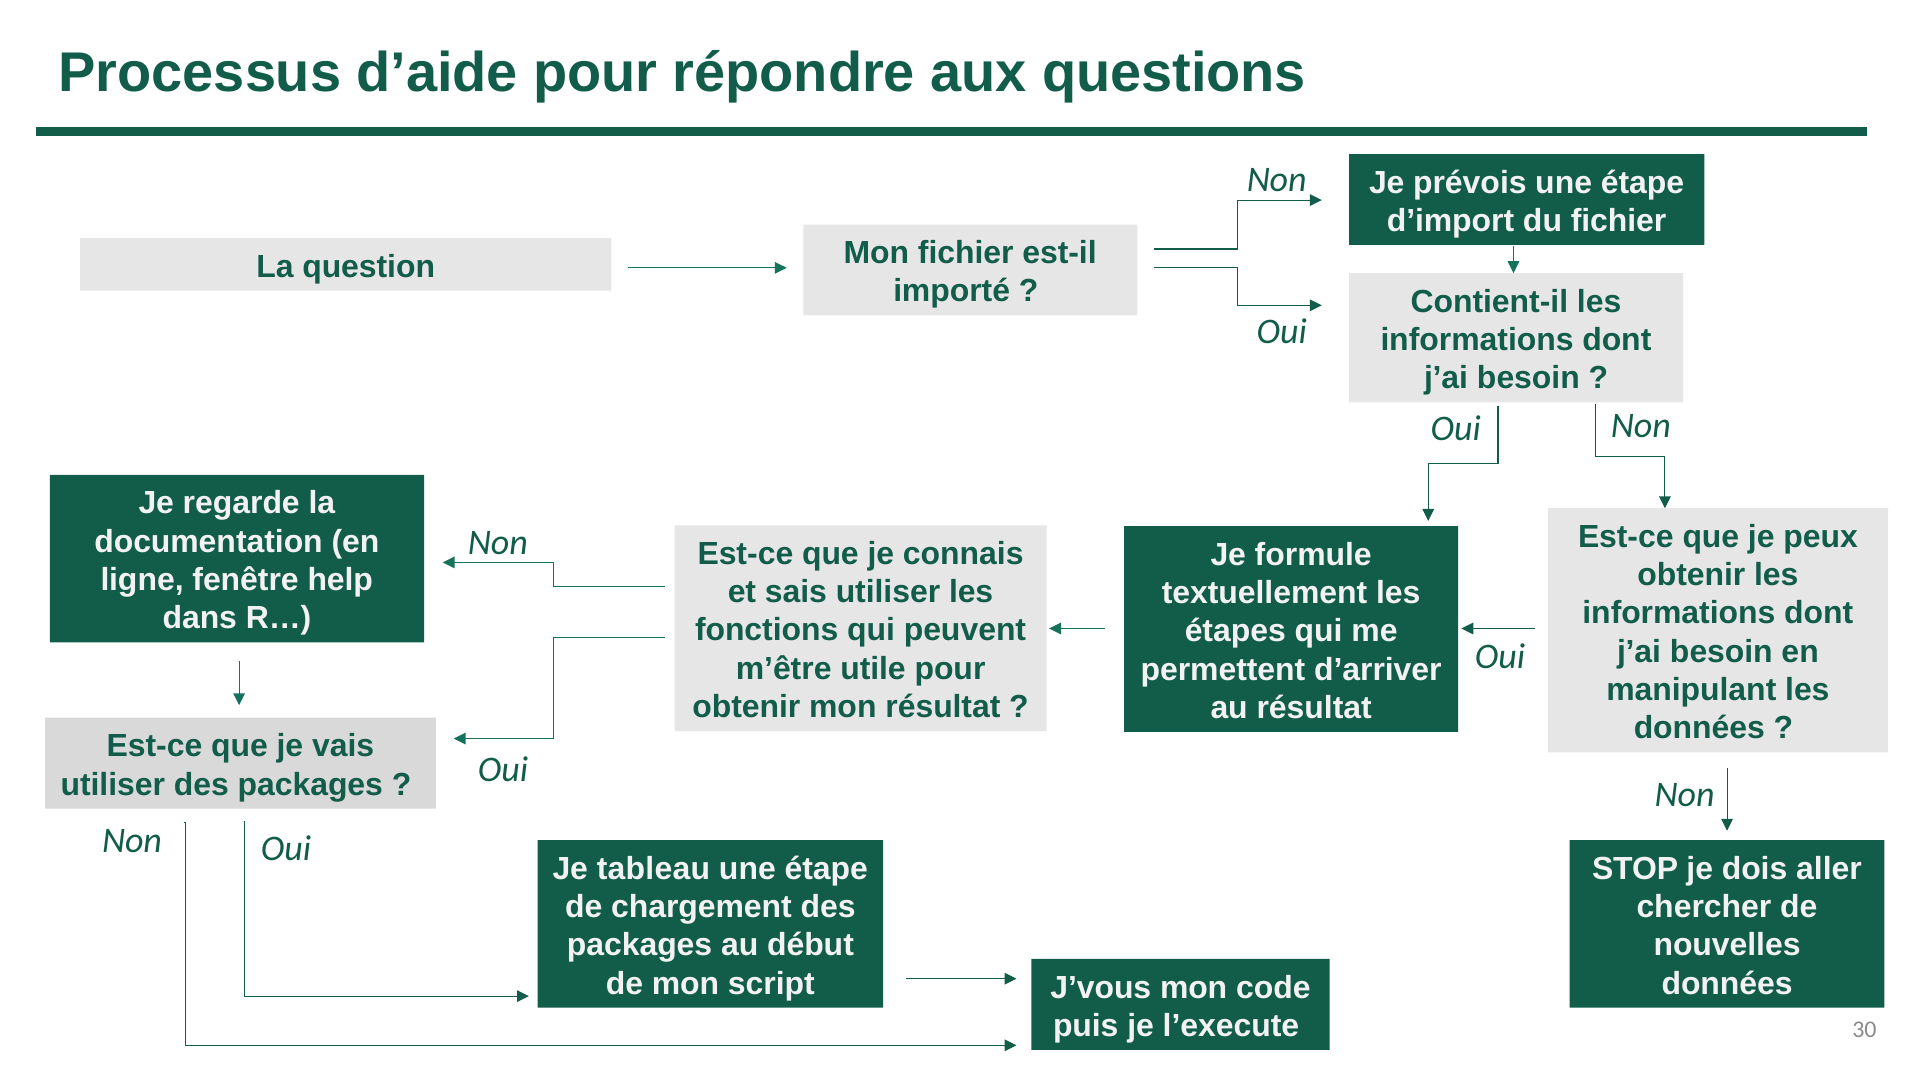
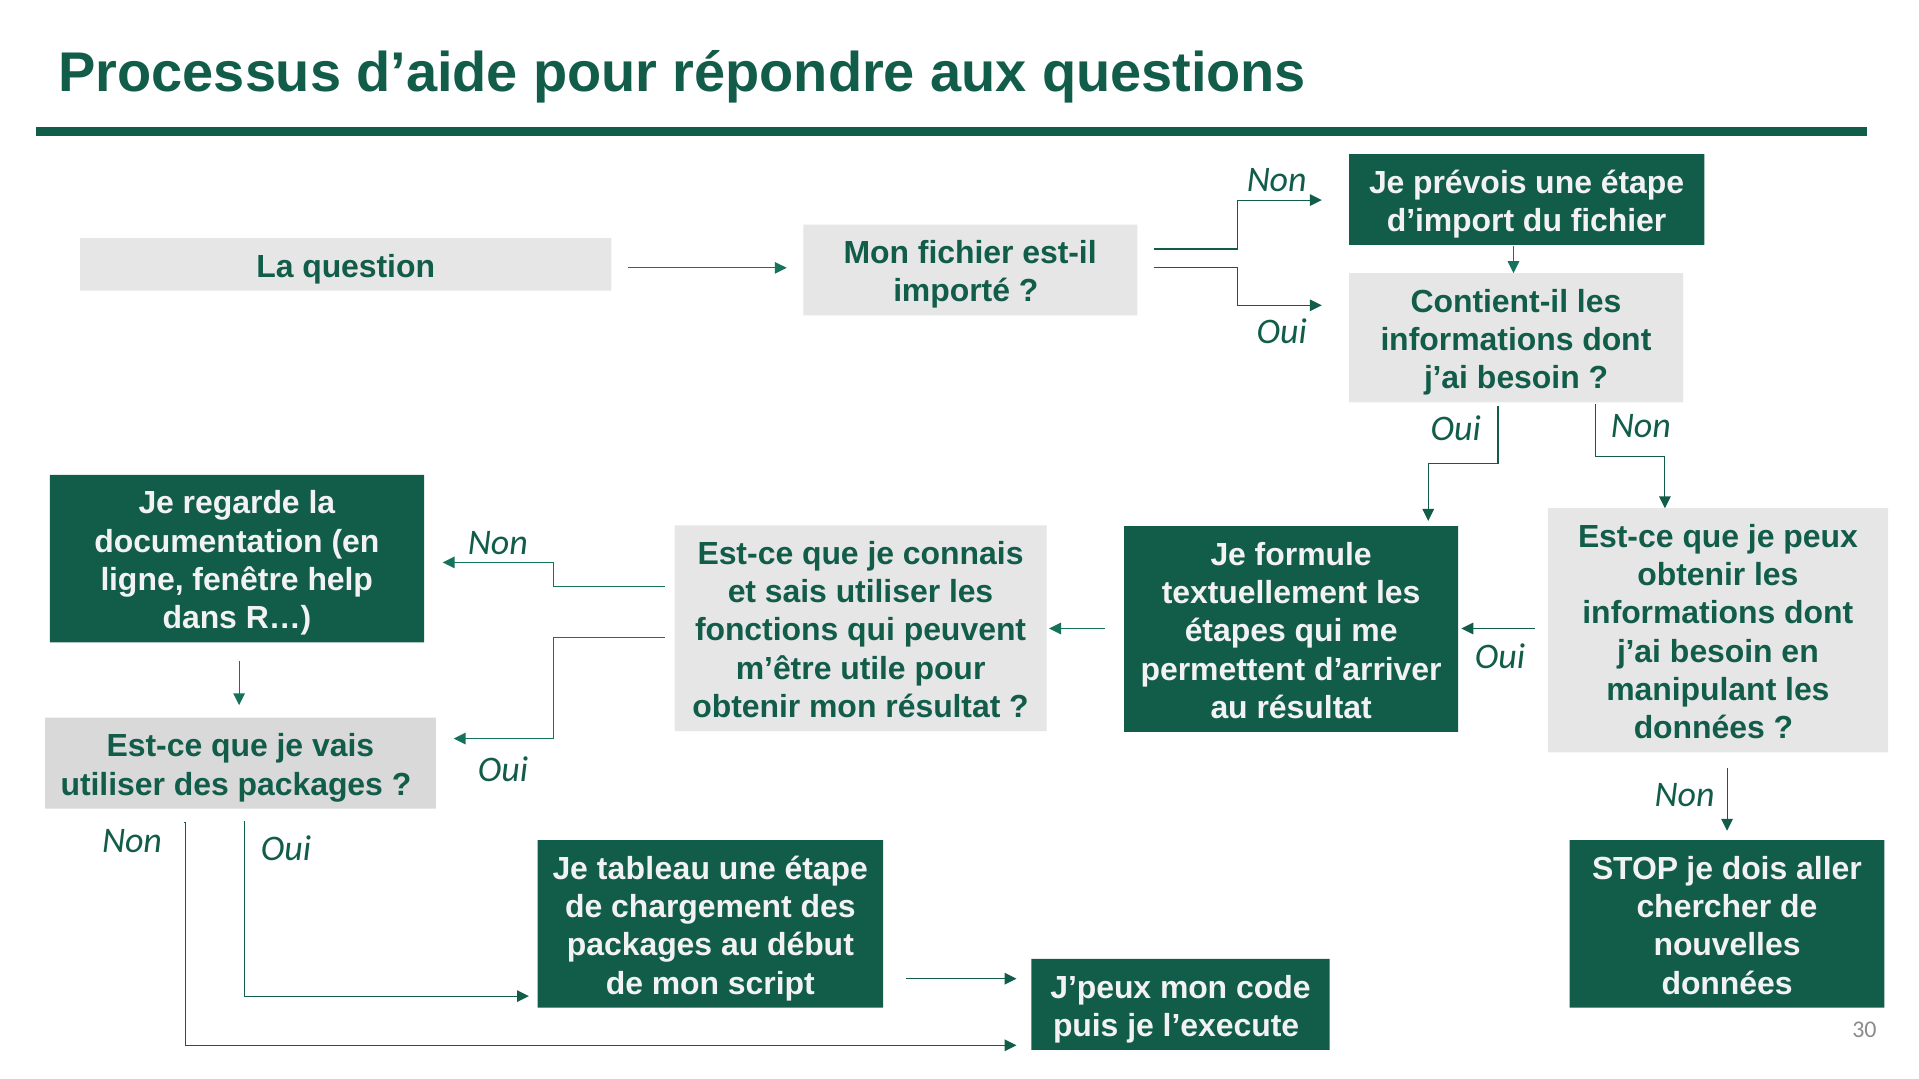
J’vous: J’vous -> J’peux
